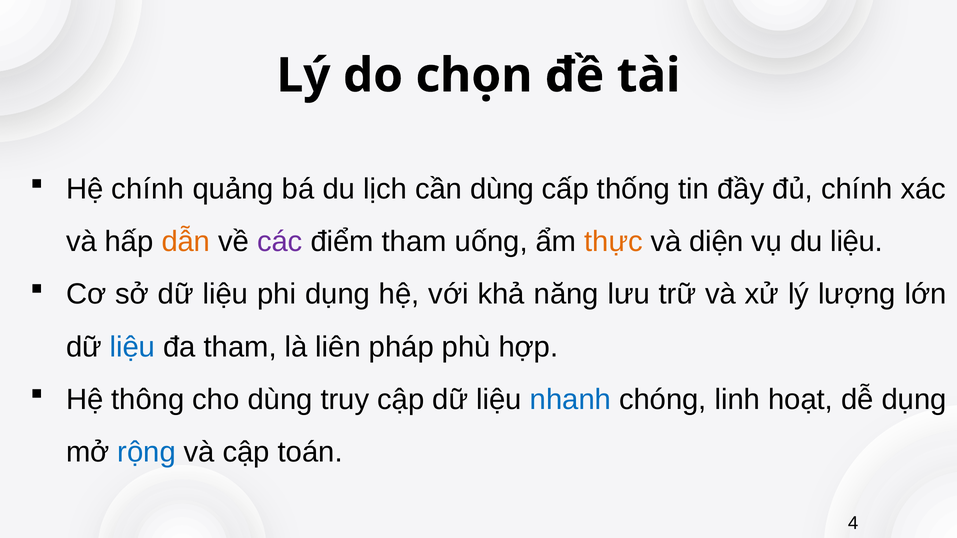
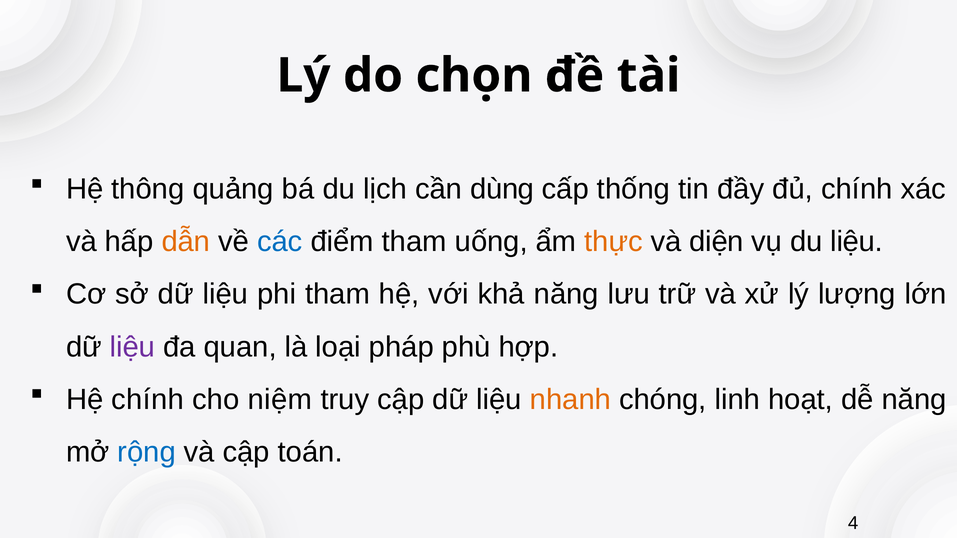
Hệ chính: chính -> thông
các colour: purple -> blue
phi dụng: dụng -> tham
liệu at (132, 347) colour: blue -> purple
đa tham: tham -> quan
liên: liên -> loại
Hệ thông: thông -> chính
cho dùng: dùng -> niệm
nhanh colour: blue -> orange
dễ dụng: dụng -> năng
